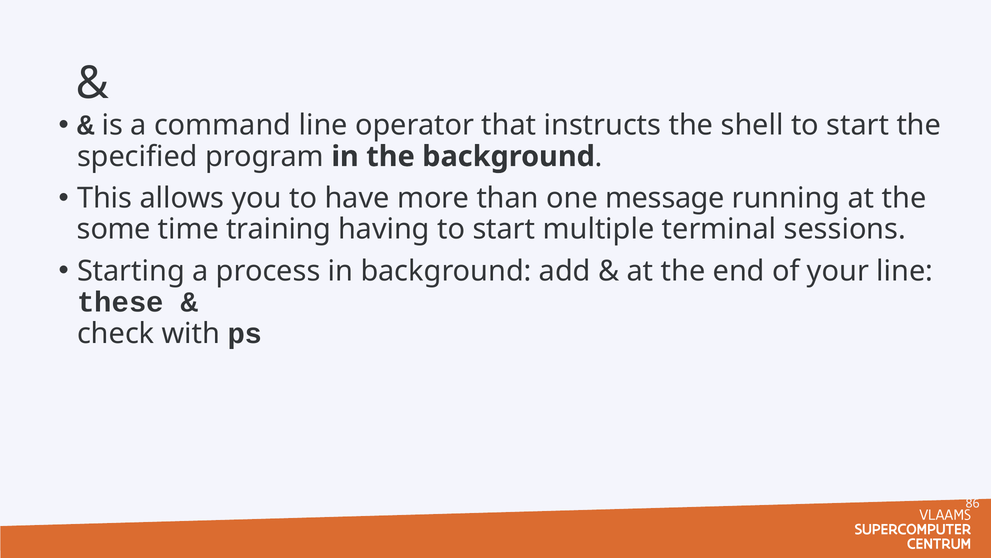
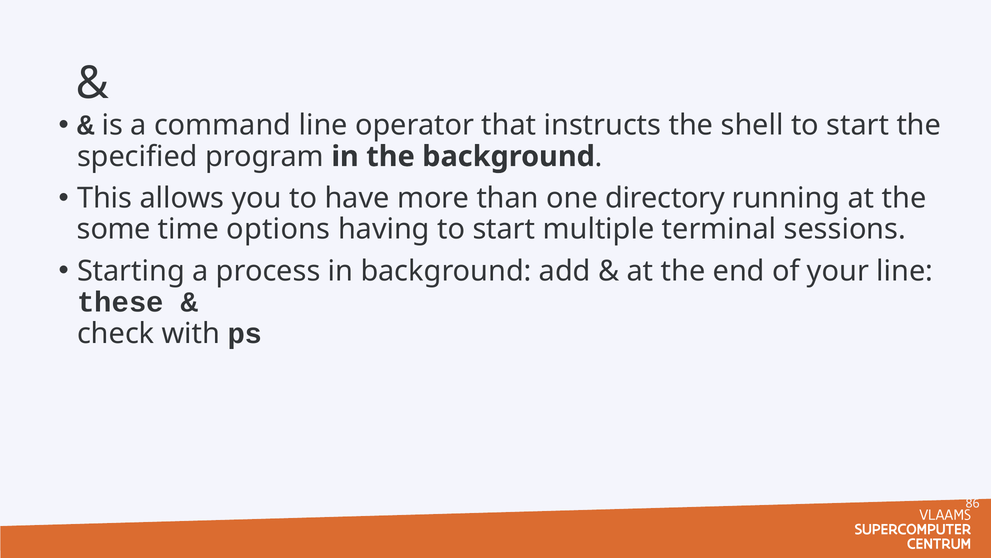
message: message -> directory
training: training -> options
